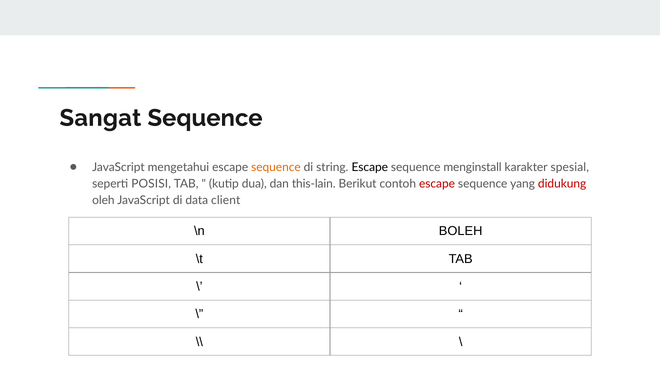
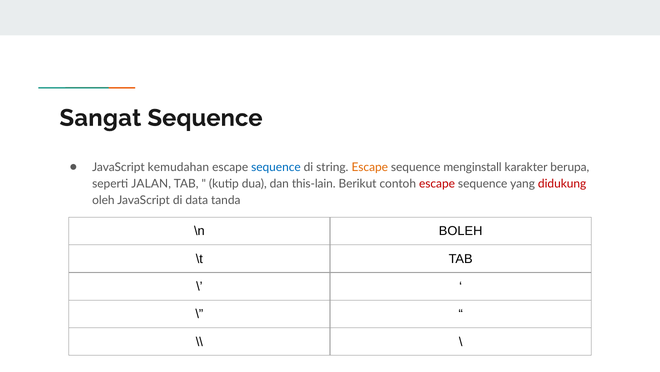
mengetahui: mengetahui -> kemudahan
sequence at (276, 167) colour: orange -> blue
Escape at (370, 167) colour: black -> orange
spesial: spesial -> berupa
POSISI: POSISI -> JALAN
client: client -> tanda
